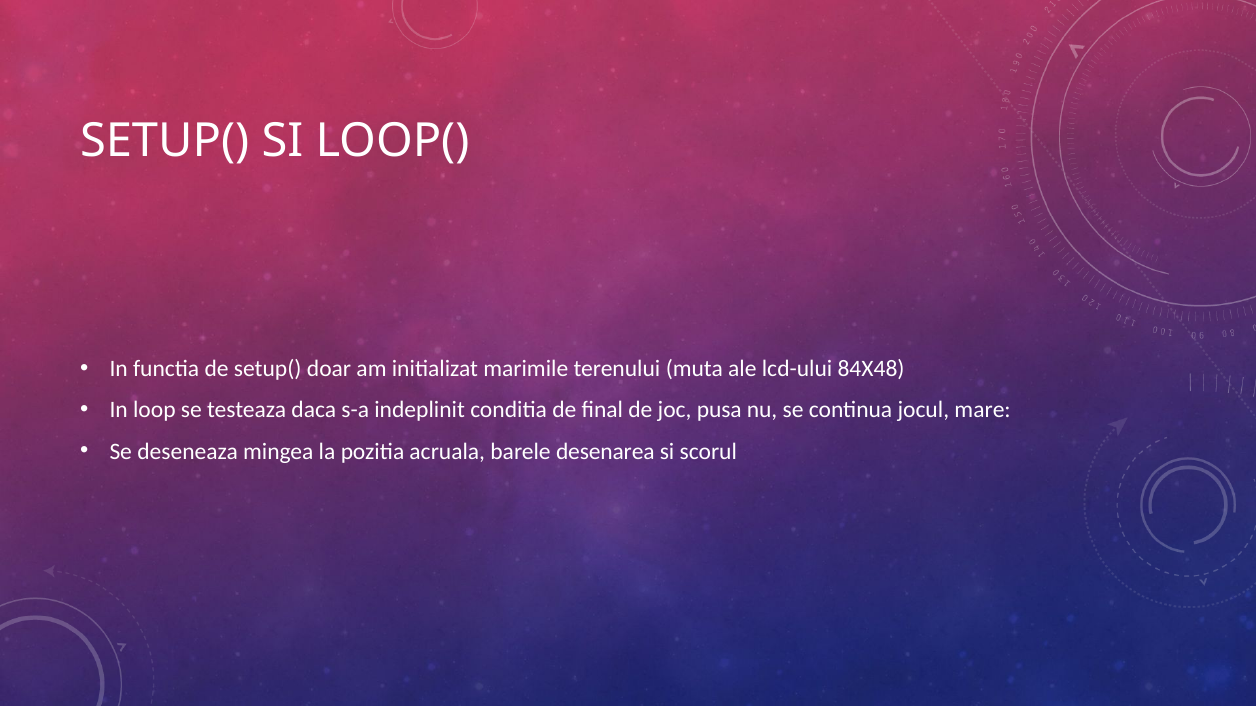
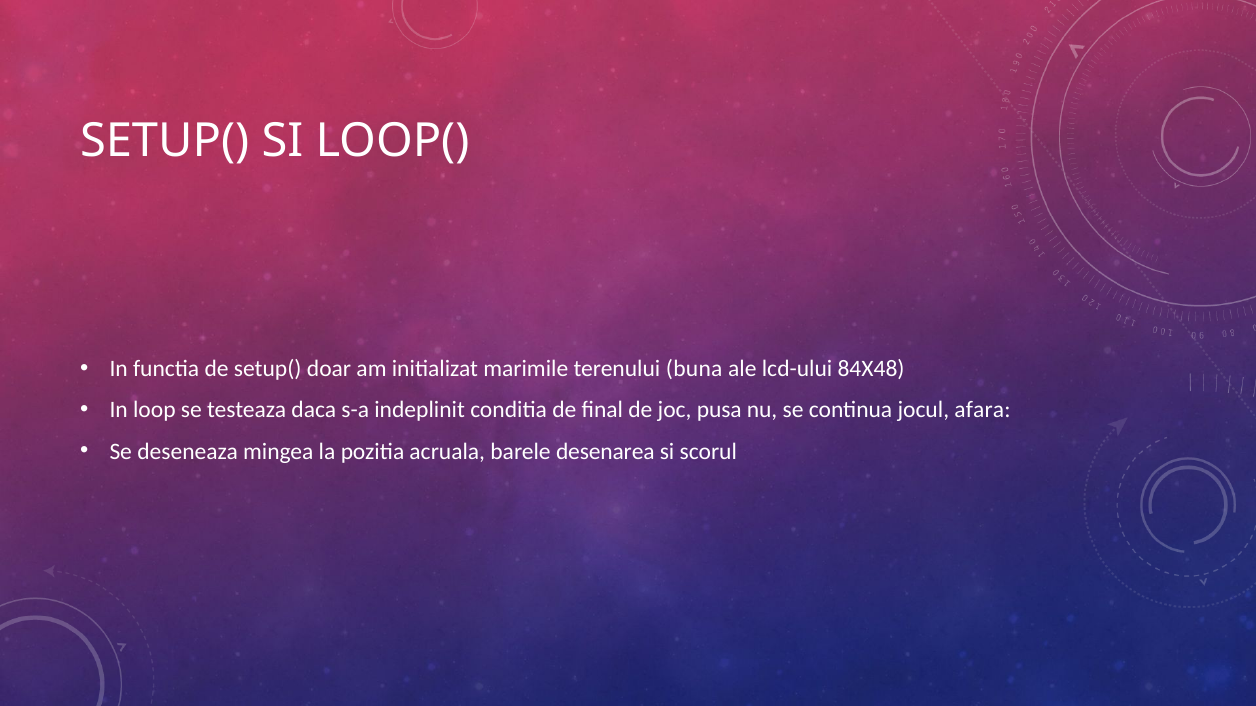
muta: muta -> buna
mare: mare -> afara
